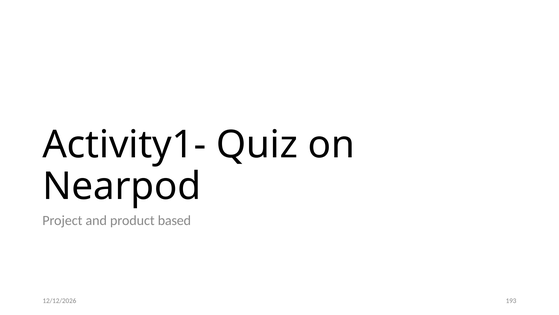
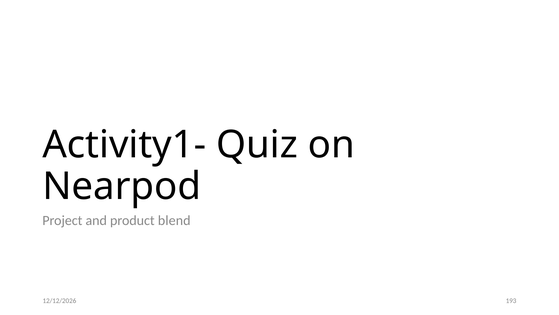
based: based -> blend
